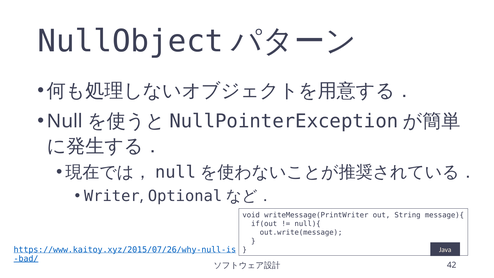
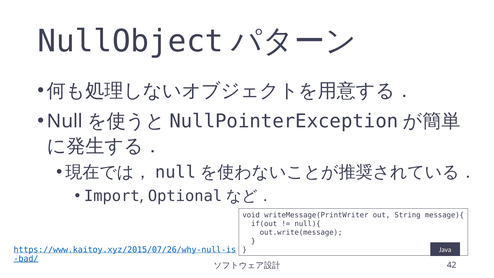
Writer: Writer -> Import
